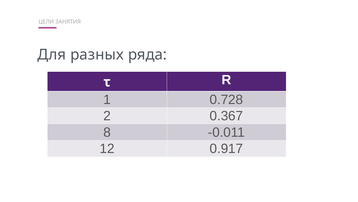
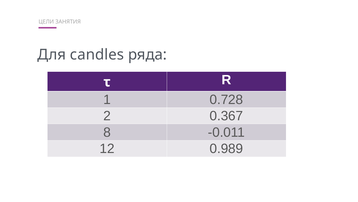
разных: разных -> candles
0.917: 0.917 -> 0.989
